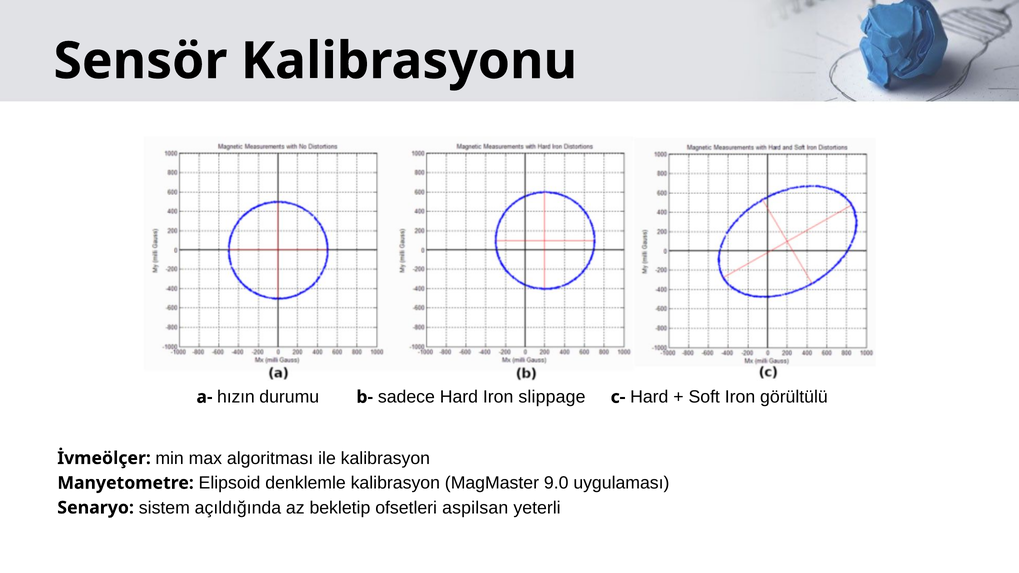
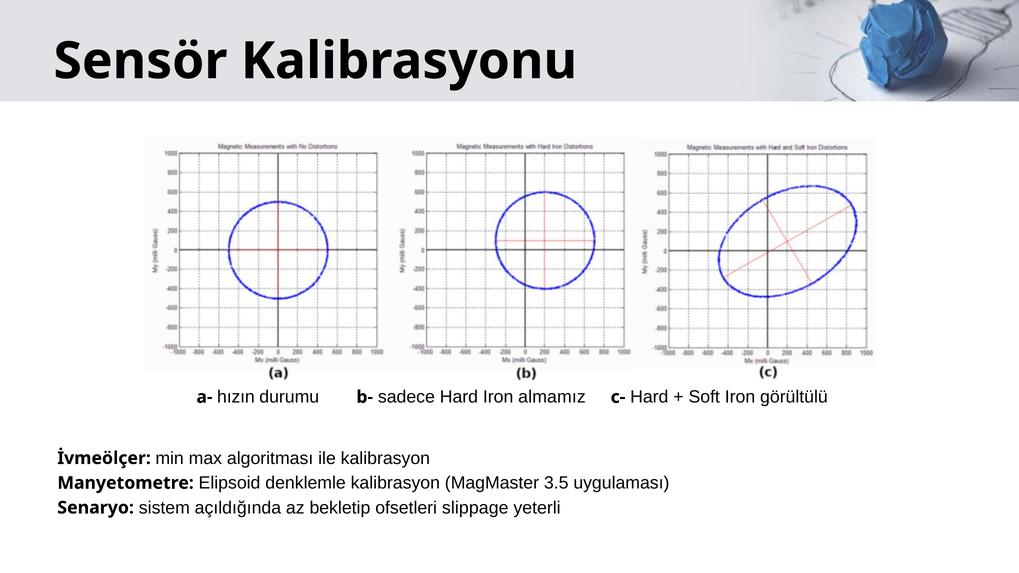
slippage: slippage -> almamız
9.0: 9.0 -> 3.5
aspilsan: aspilsan -> slippage
